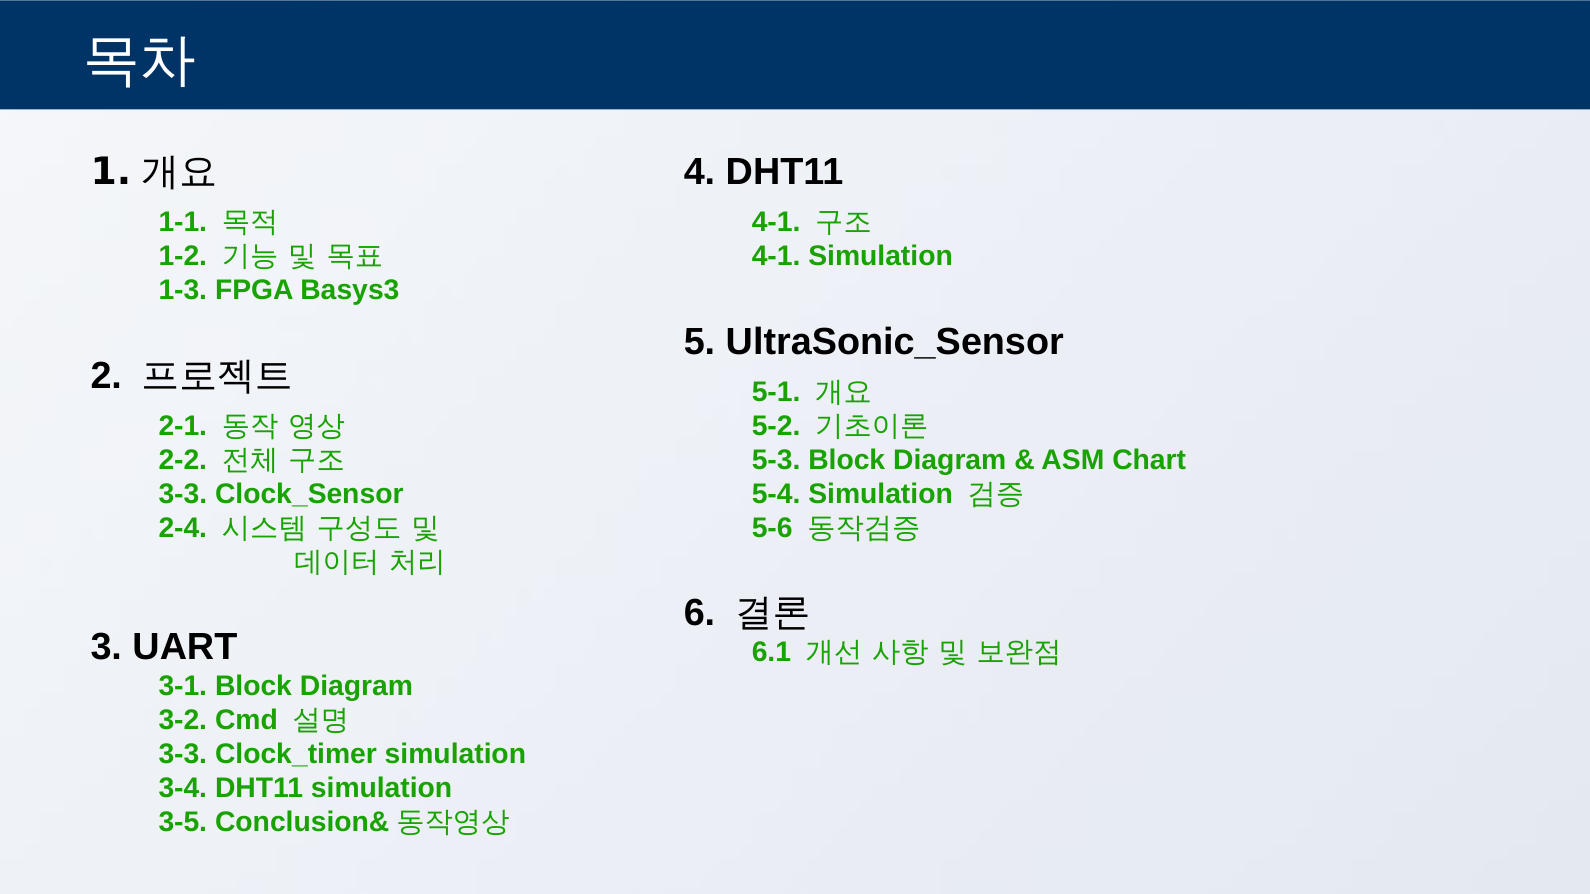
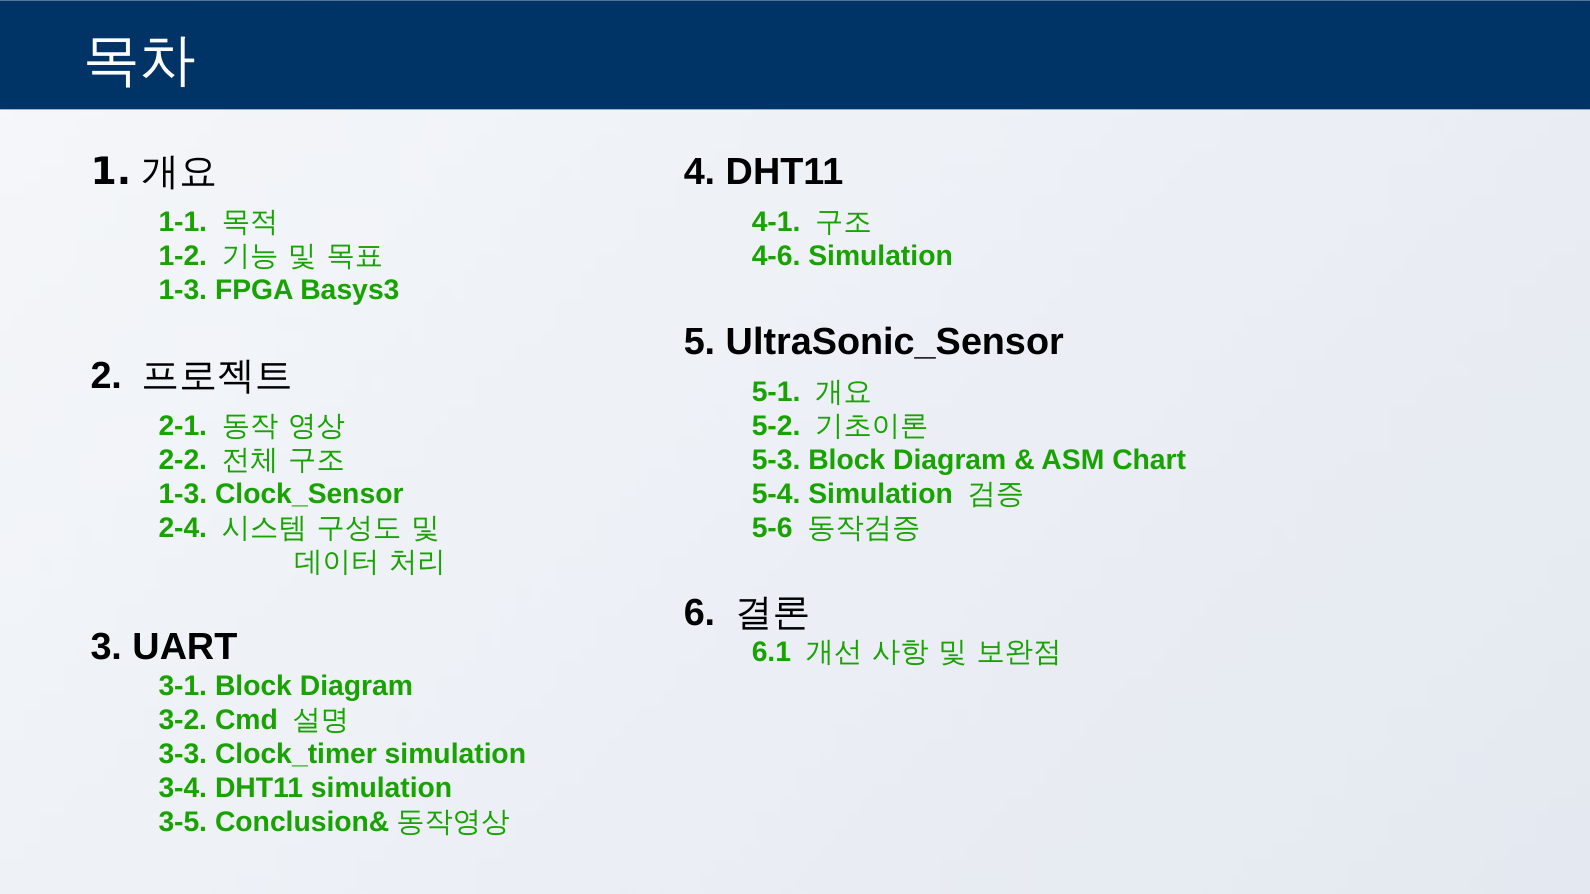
4-1 at (776, 256): 4-1 -> 4-6
3-3 at (183, 494): 3-3 -> 1-3
